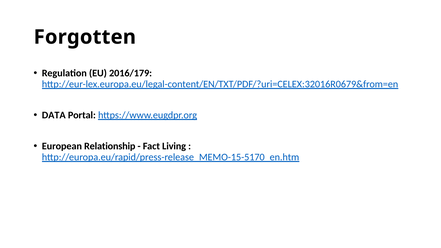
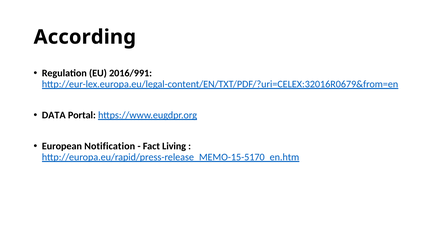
Forgotten: Forgotten -> According
2016/179: 2016/179 -> 2016/991
Relationship: Relationship -> Notification
